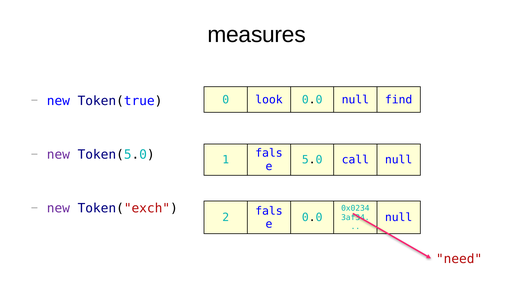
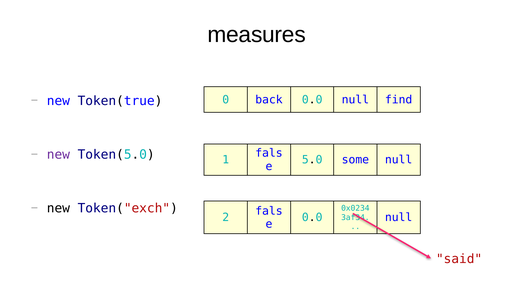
look: look -> back
call: call -> some
new at (58, 209) colour: purple -> black
need: need -> said
